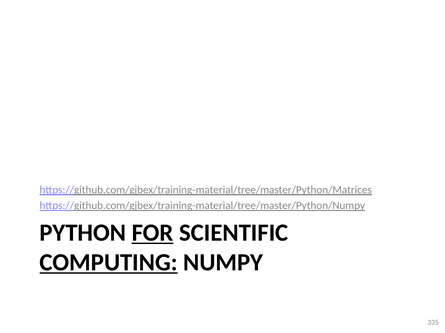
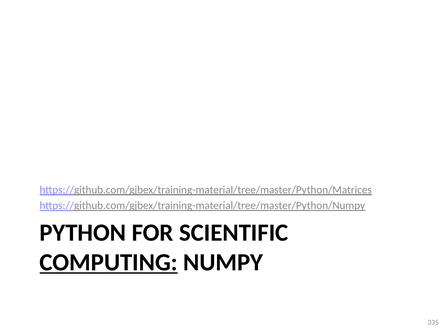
FOR underline: present -> none
